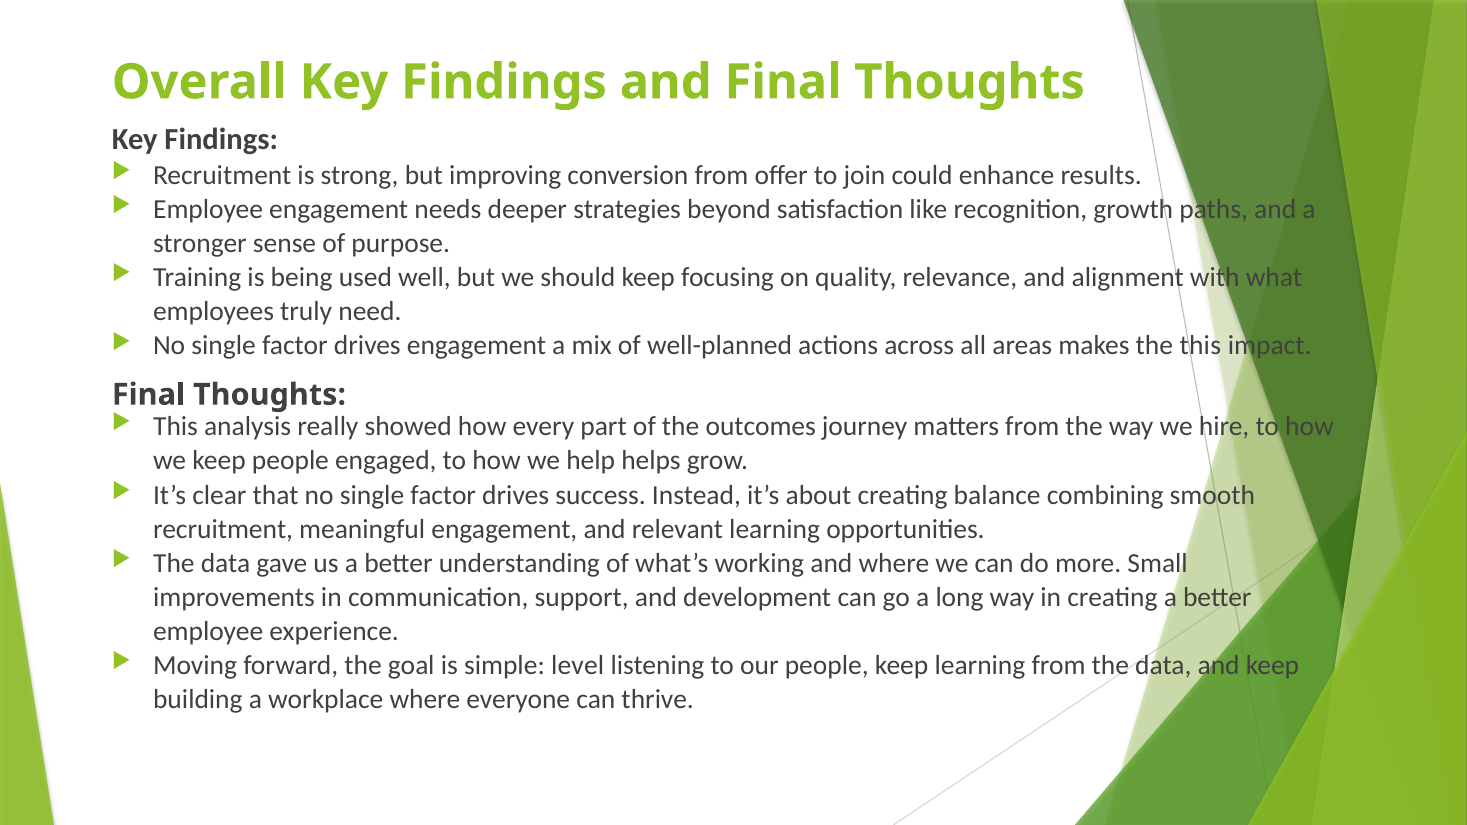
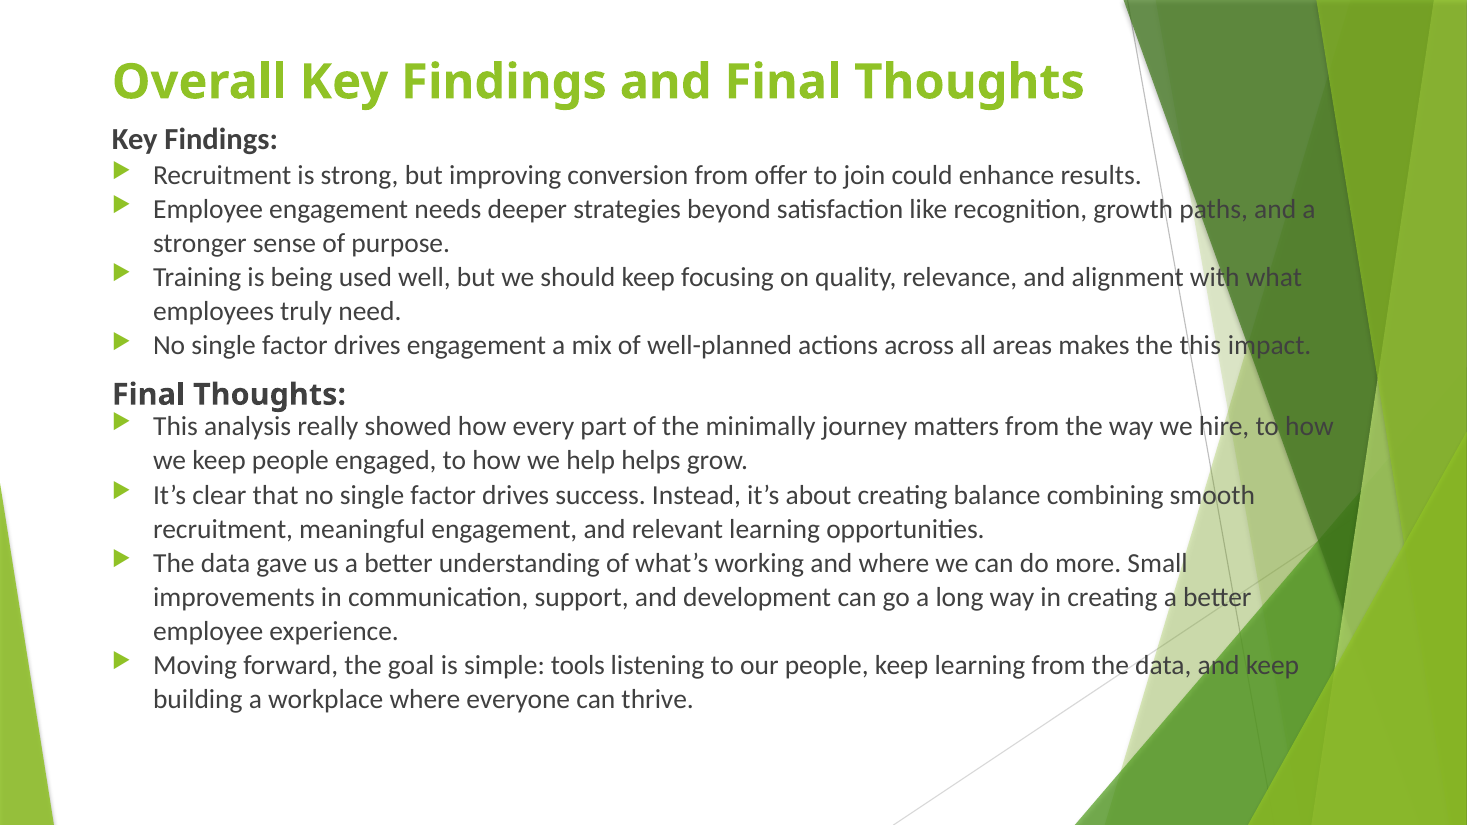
outcomes: outcomes -> minimally
level: level -> tools
